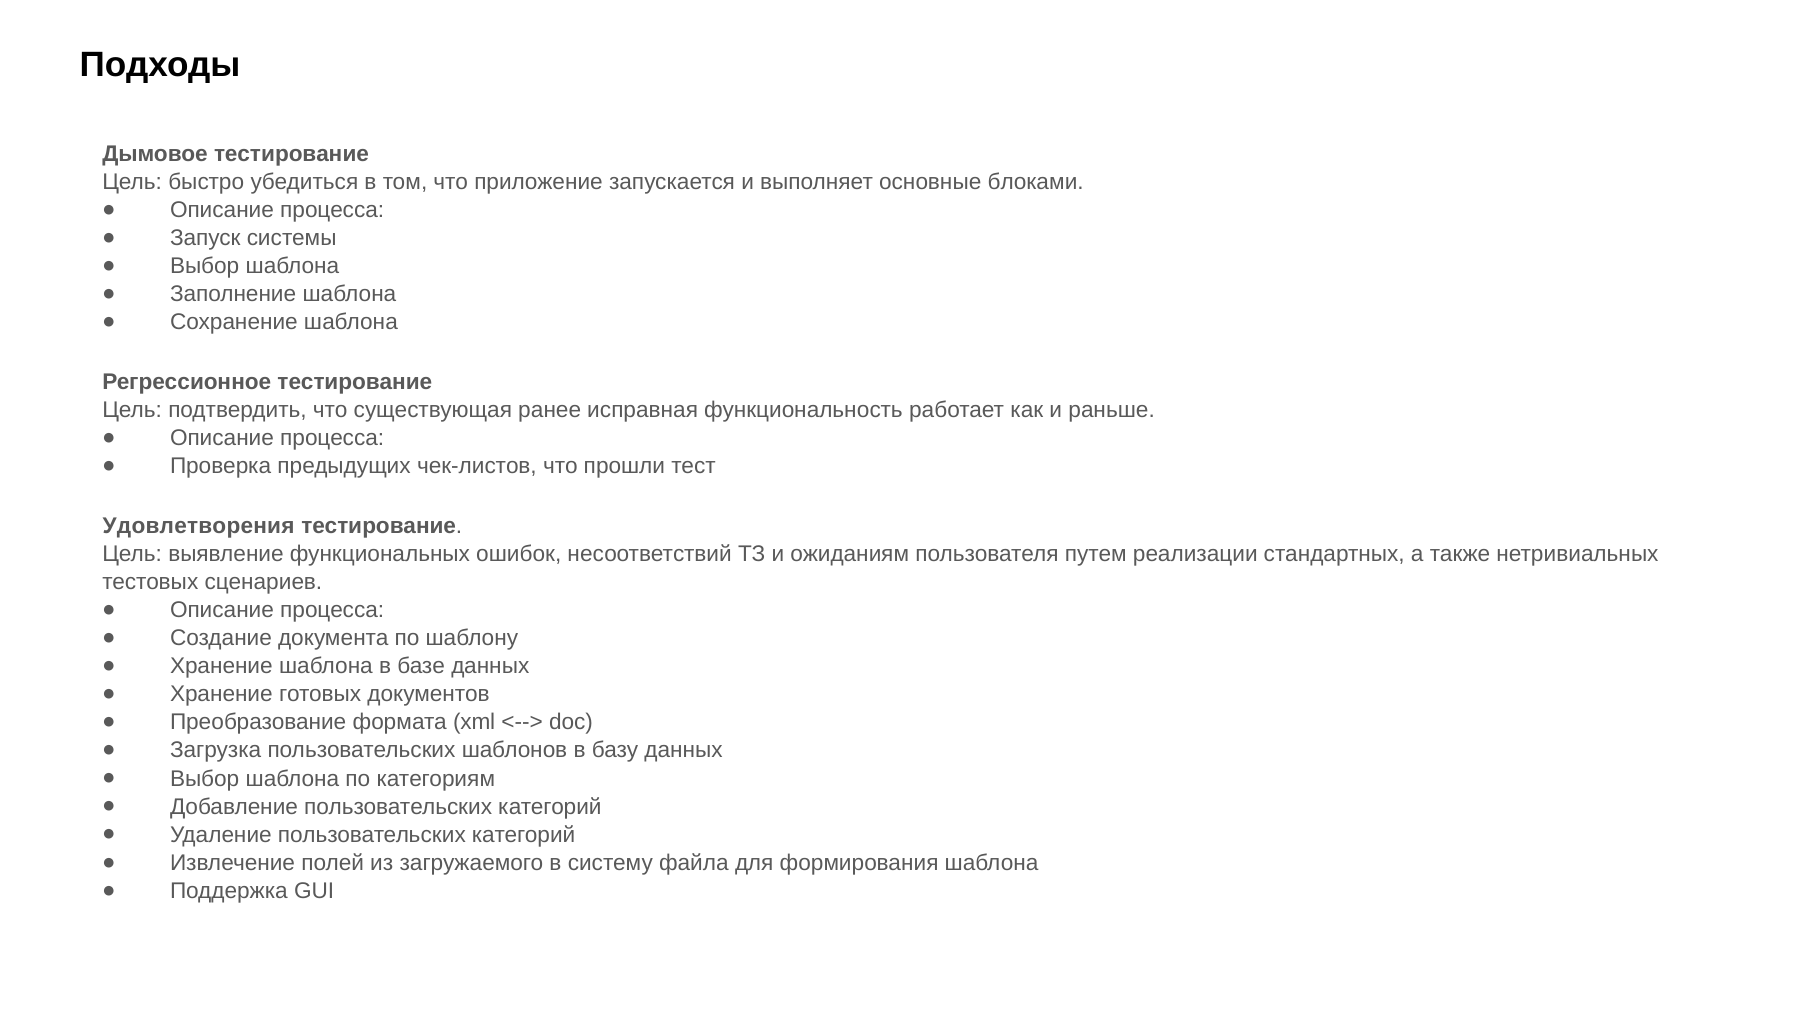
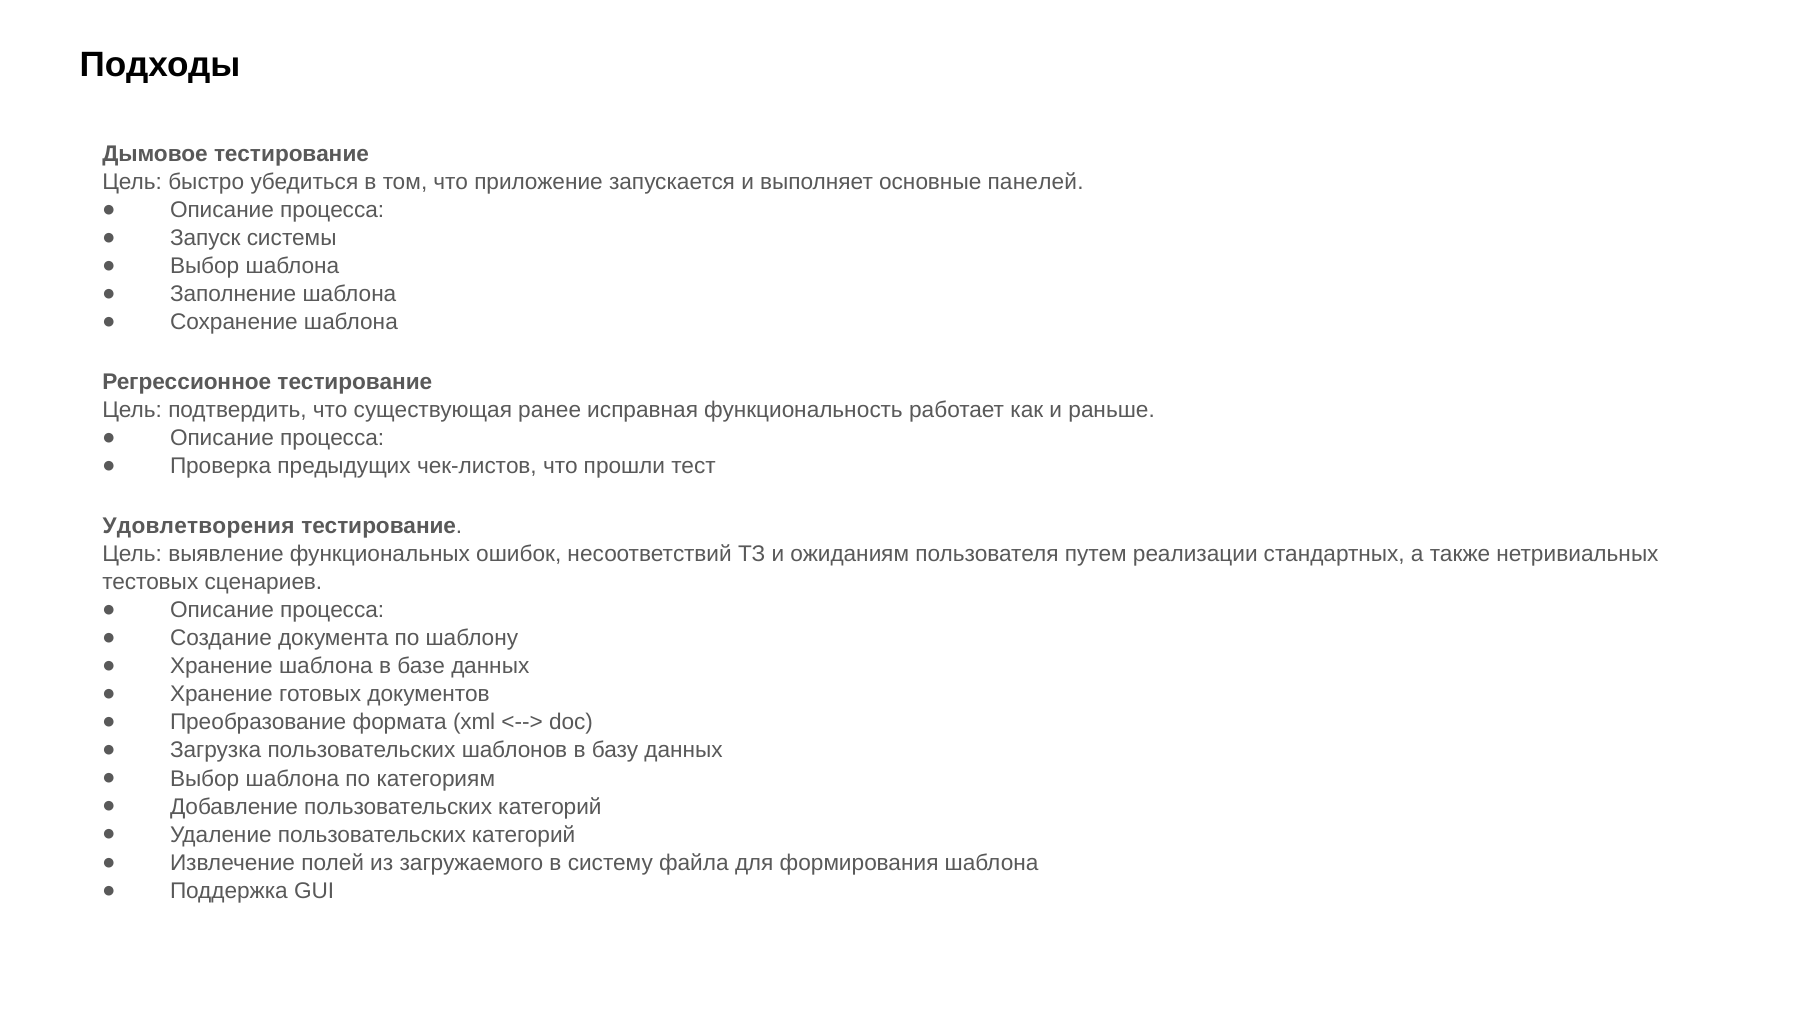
блоками: блоками -> панелей
